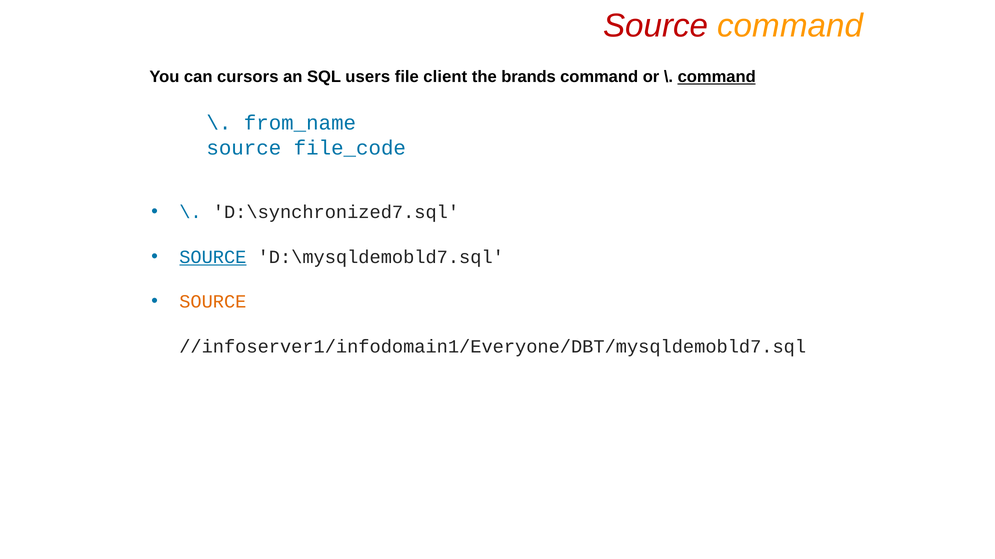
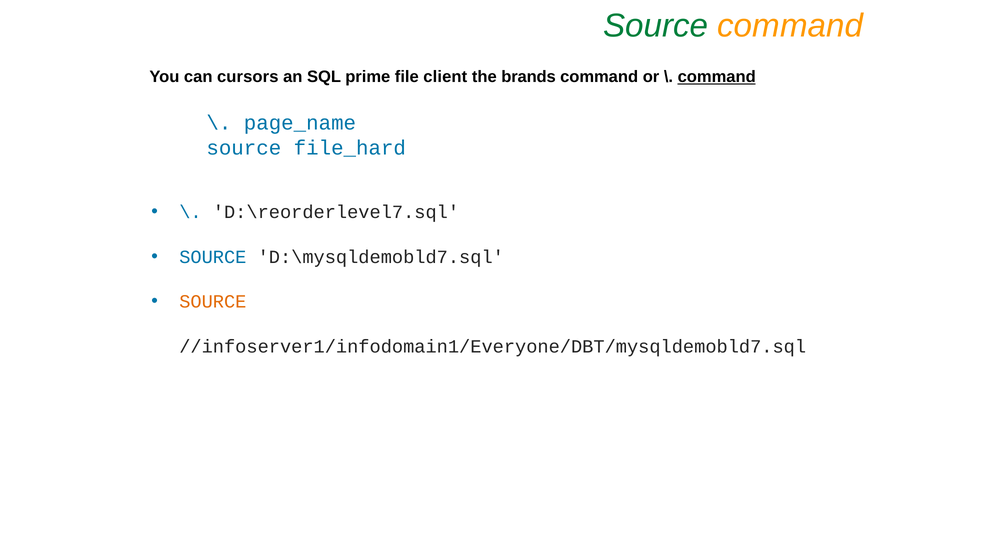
Source at (656, 26) colour: red -> green
users: users -> prime
from_name: from_name -> page_name
file_code: file_code -> file_hard
D:\synchronized7.sql: D:\synchronized7.sql -> D:\reorderlevel7.sql
SOURCE at (213, 257) underline: present -> none
